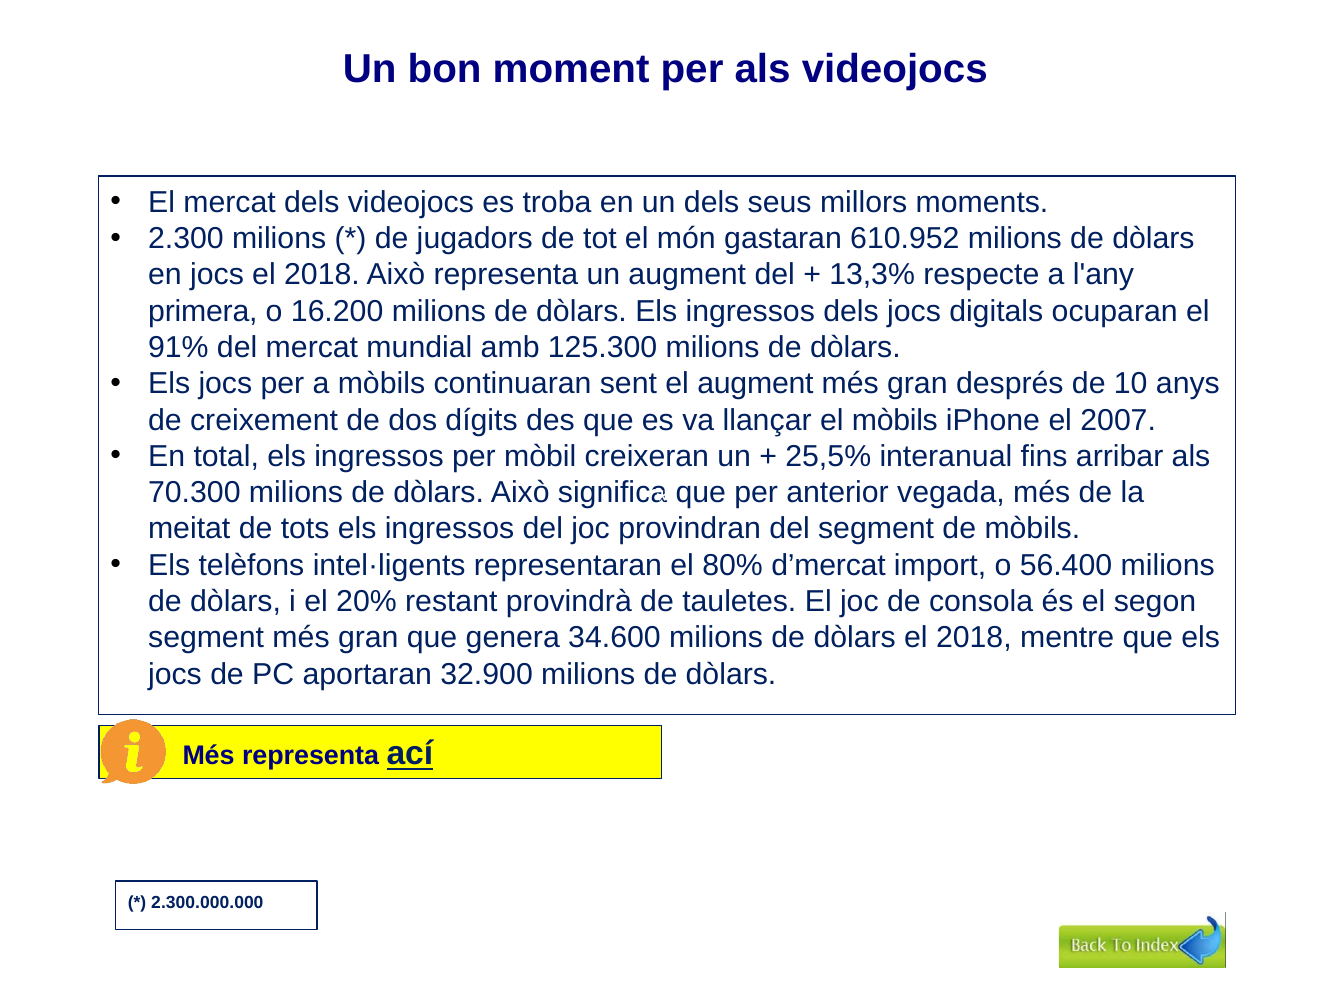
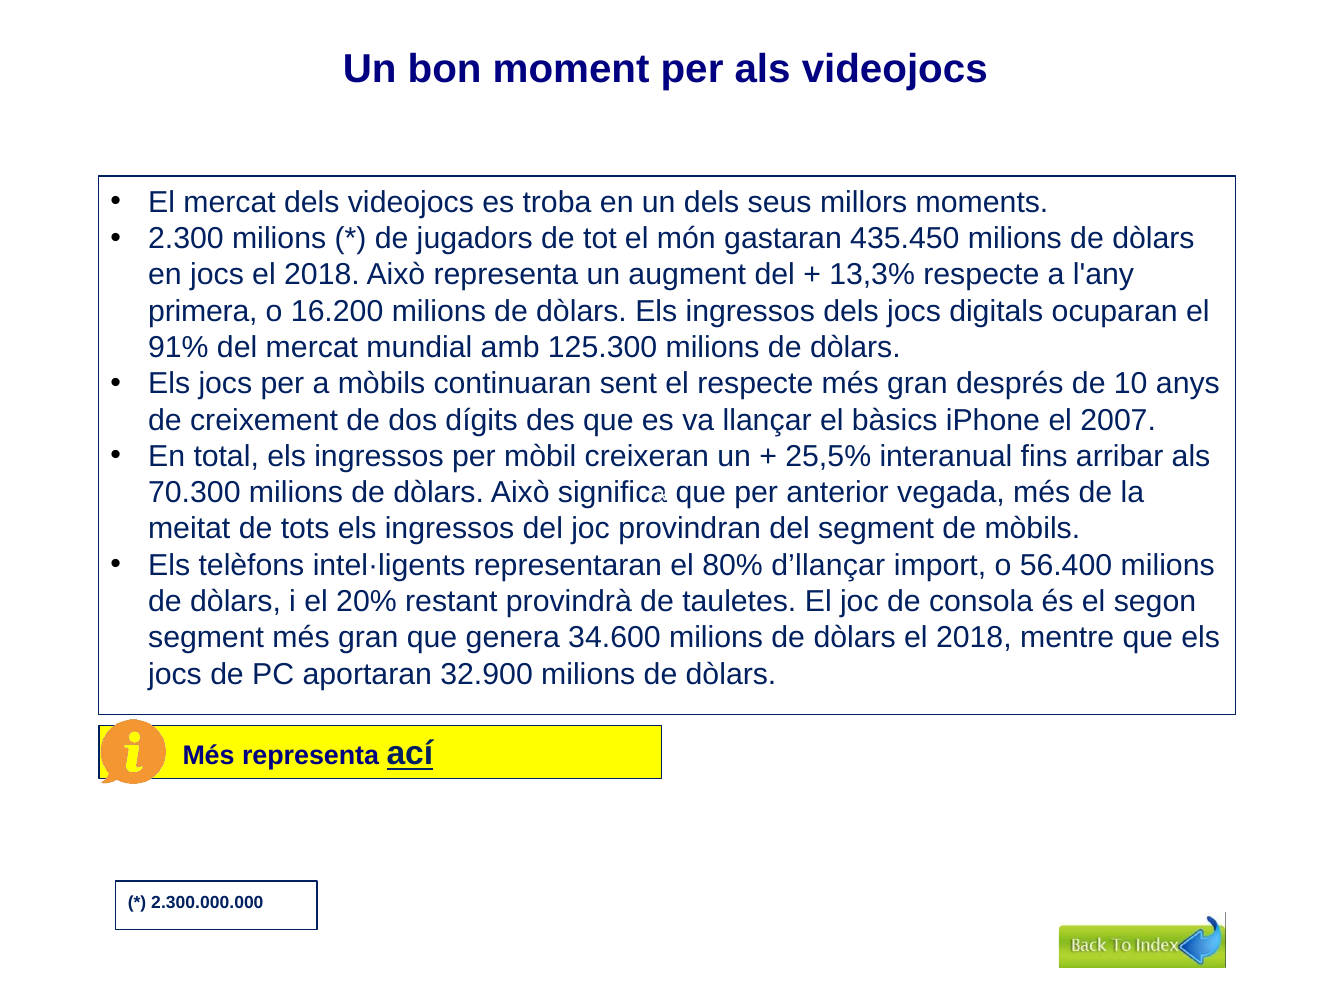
610.952: 610.952 -> 435.450
el augment: augment -> respecte
el mòbils: mòbils -> bàsics
d’mercat: d’mercat -> d’llançar
